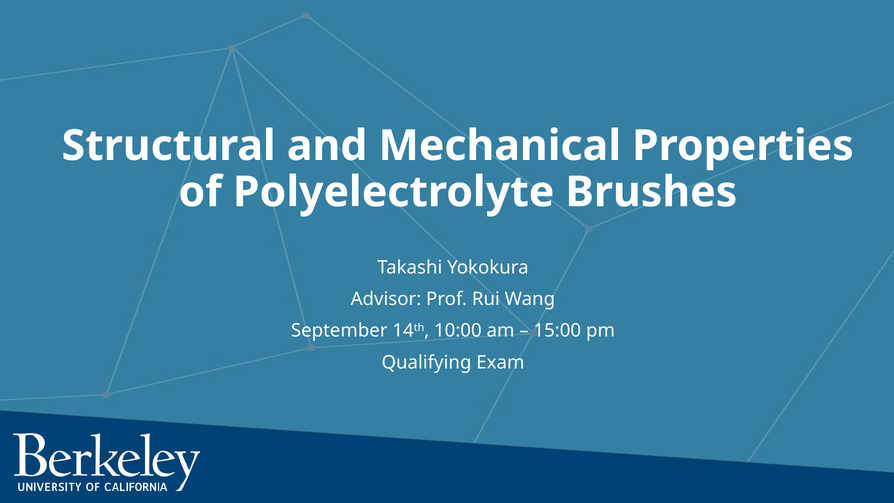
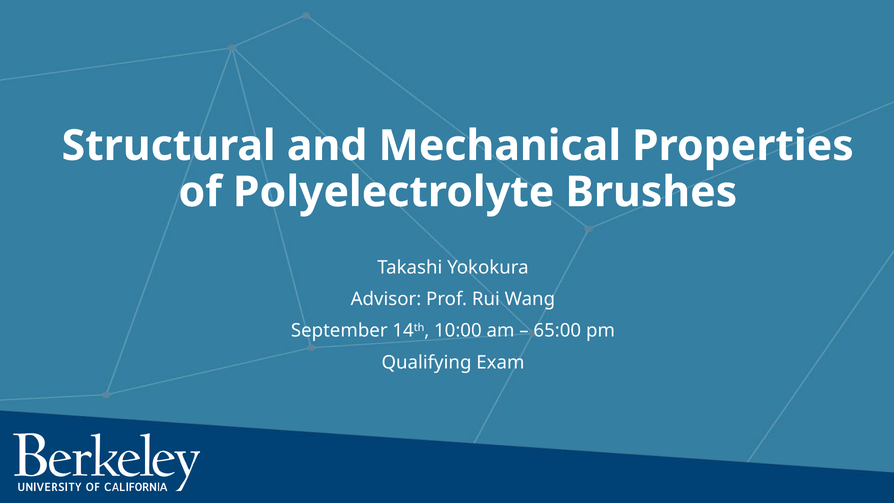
15:00: 15:00 -> 65:00
